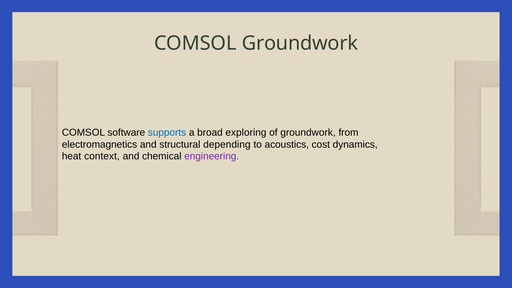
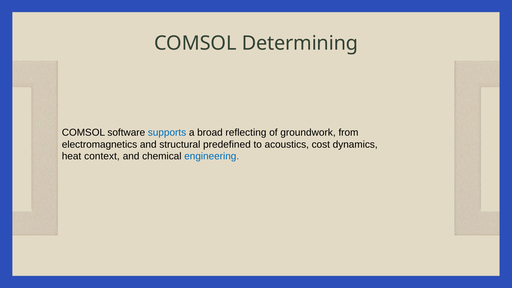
COMSOL Groundwork: Groundwork -> Determining
exploring: exploring -> reflecting
depending: depending -> predefined
engineering colour: purple -> blue
